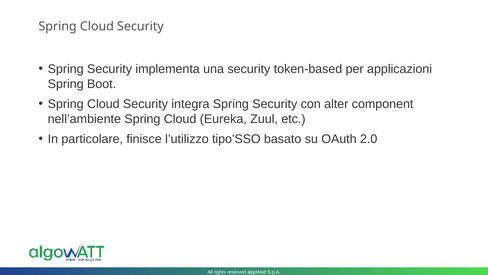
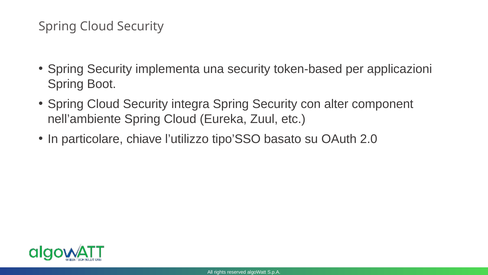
finisce: finisce -> chiave
